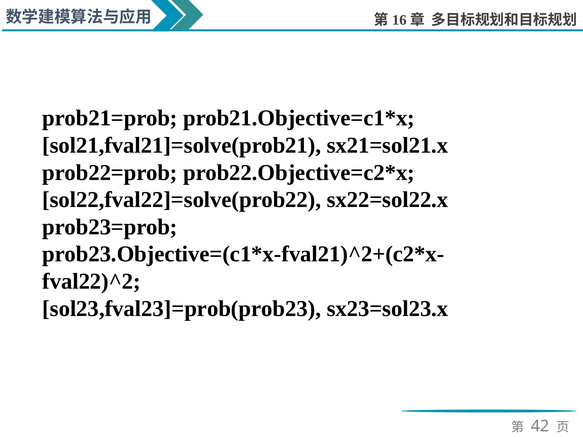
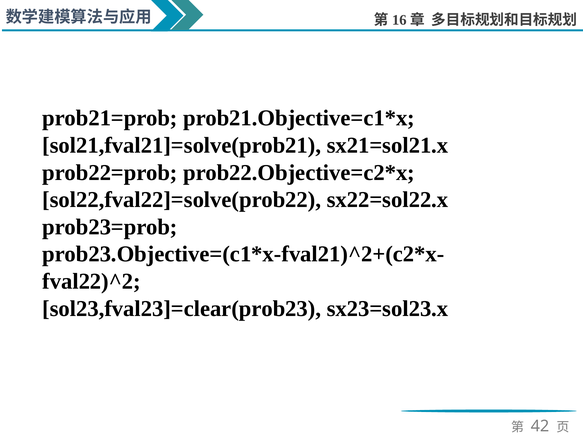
sol23,fval23]=prob(prob23: sol23,fval23]=prob(prob23 -> sol23,fval23]=clear(prob23
